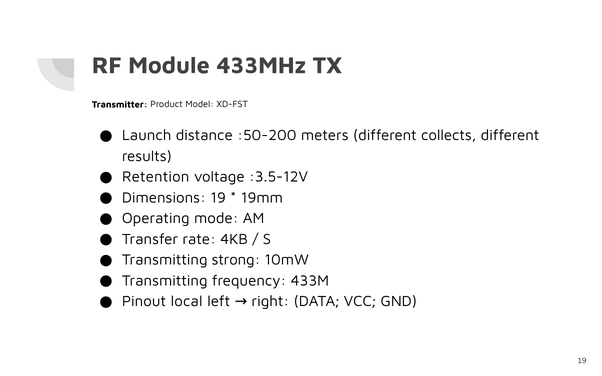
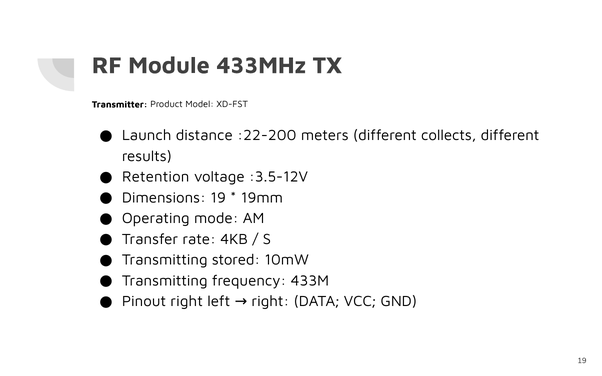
:50-200: :50-200 -> :22-200
strong: strong -> stored
Pinout local: local -> right
